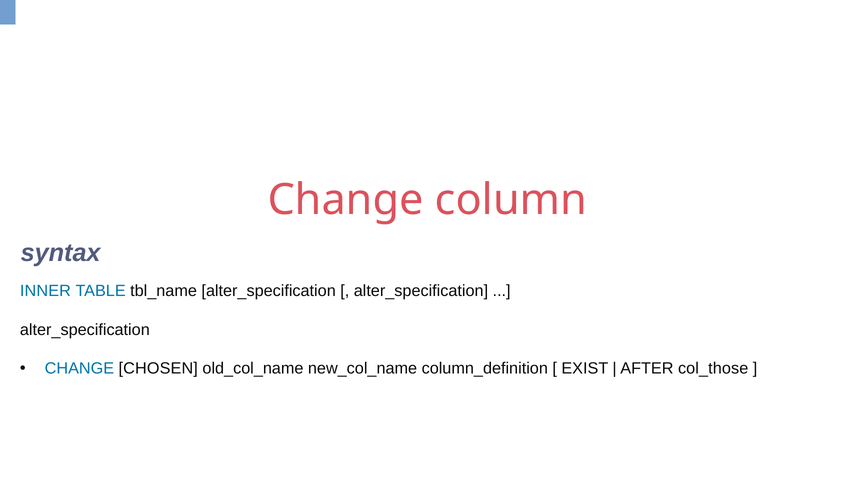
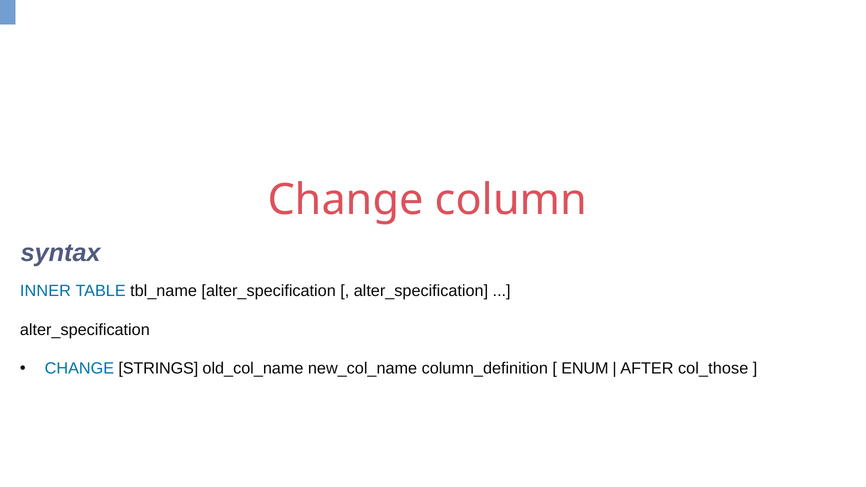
CHOSEN: CHOSEN -> STRINGS
EXIST: EXIST -> ENUM
